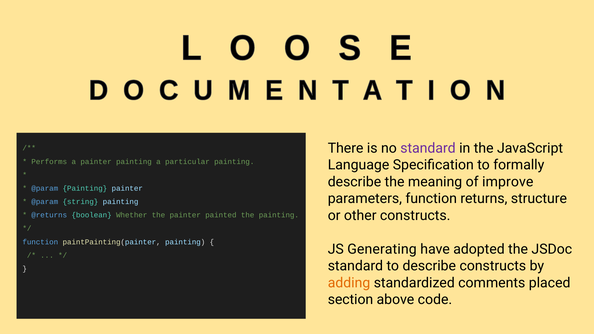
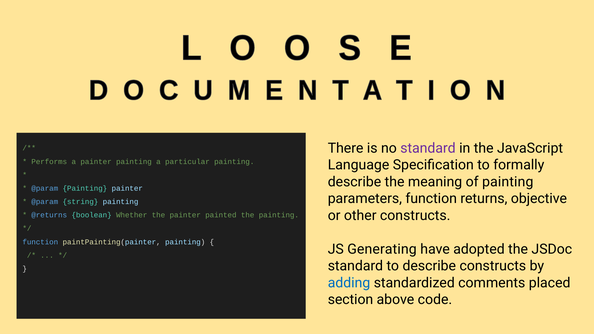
of improve: improve -> painting
structure: structure -> objective
adding colour: orange -> blue
